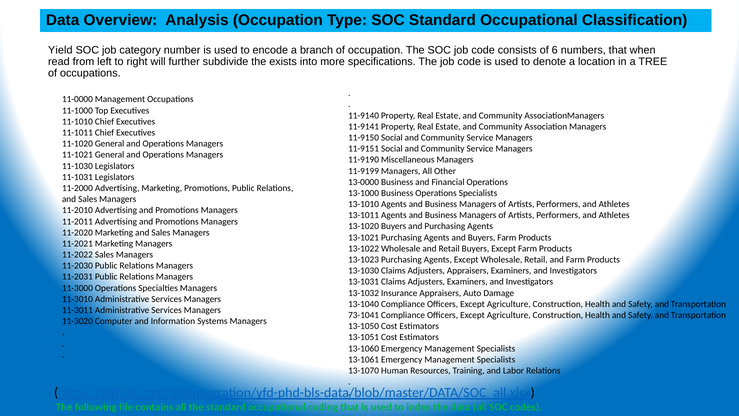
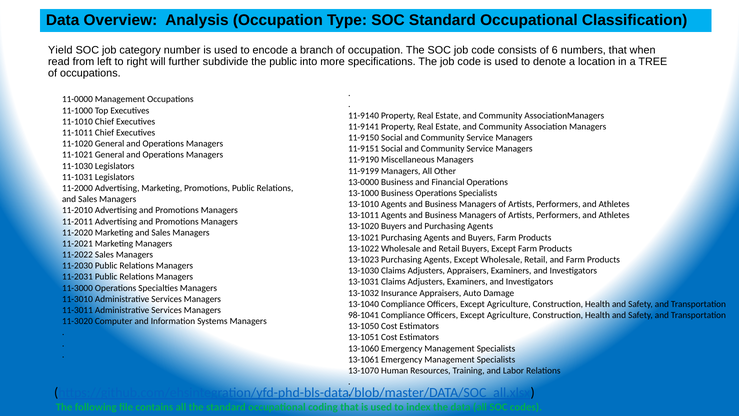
the exists: exists -> public
73-1041: 73-1041 -> 98-1041
